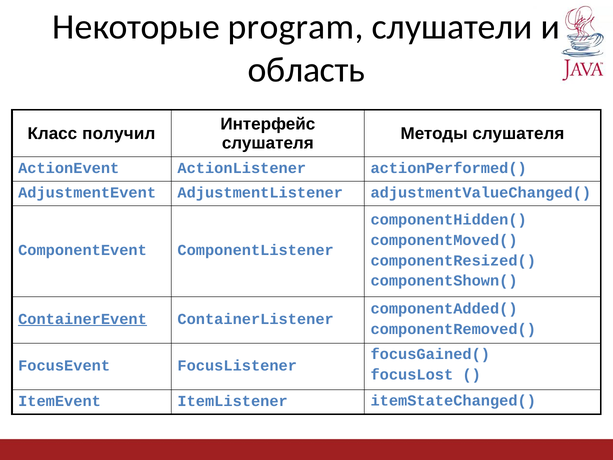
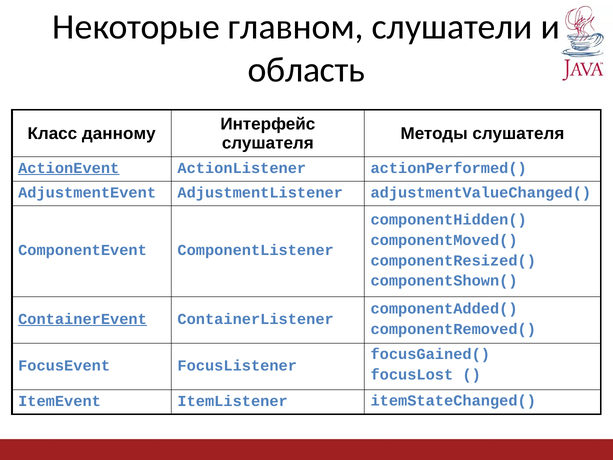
program: program -> главном
получил: получил -> данному
ActionEvent underline: none -> present
